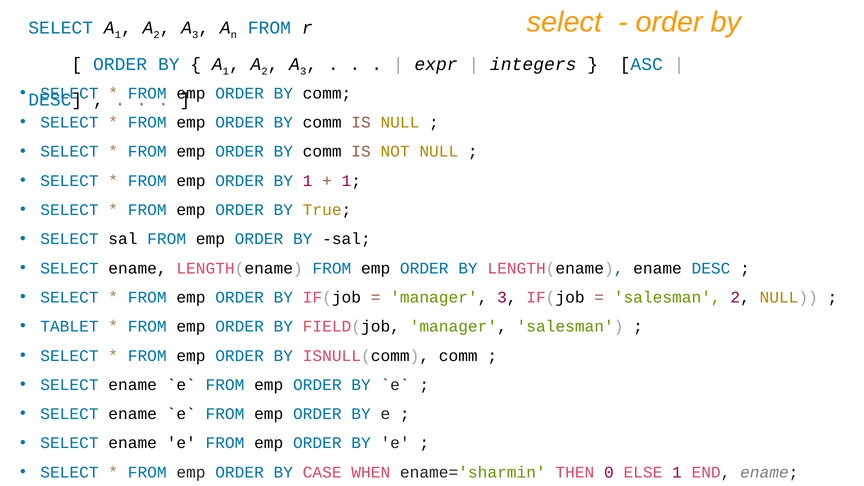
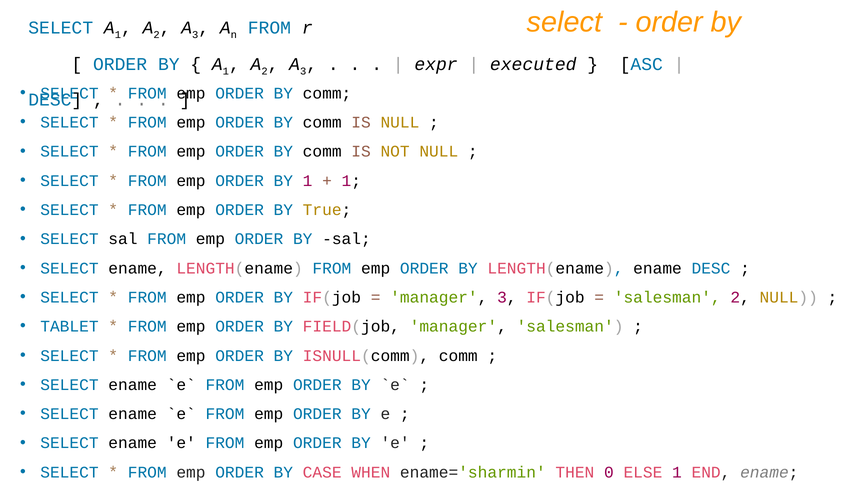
integers: integers -> executed
